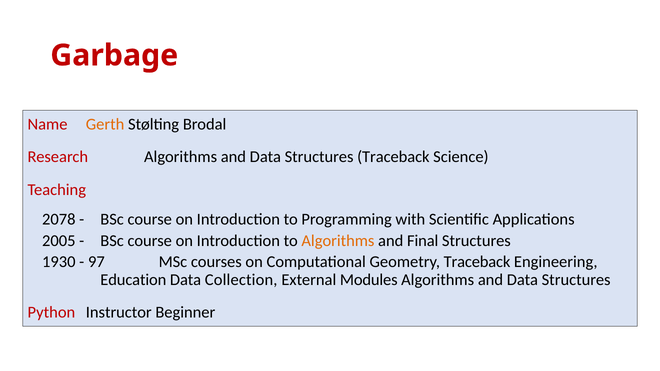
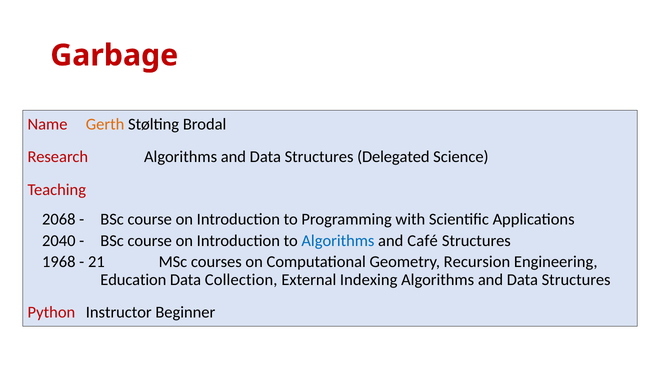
Structures Traceback: Traceback -> Delegated
2078: 2078 -> 2068
2005: 2005 -> 2040
Algorithms at (338, 241) colour: orange -> blue
Final: Final -> Café
1930: 1930 -> 1968
97: 97 -> 21
Geometry Traceback: Traceback -> Recursion
Modules: Modules -> Indexing
